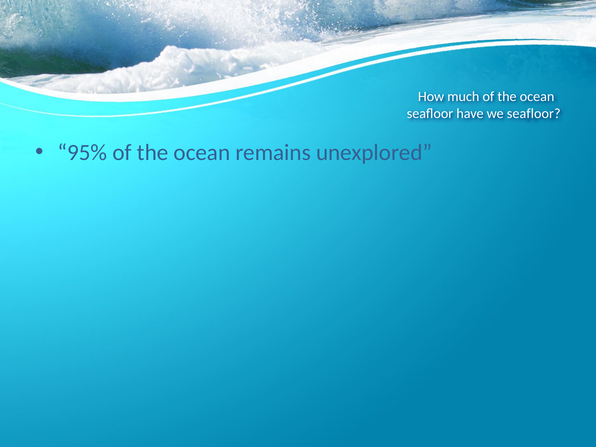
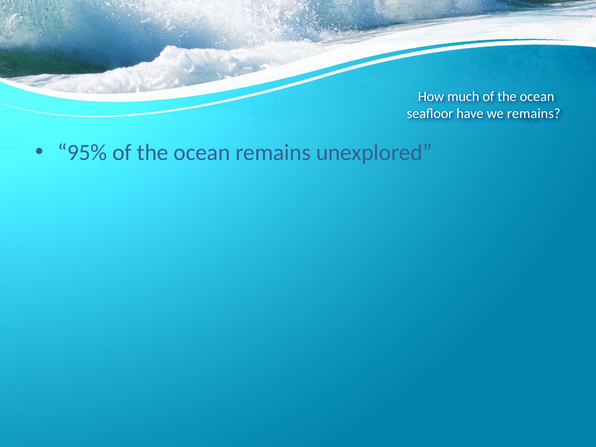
we seafloor: seafloor -> remains
